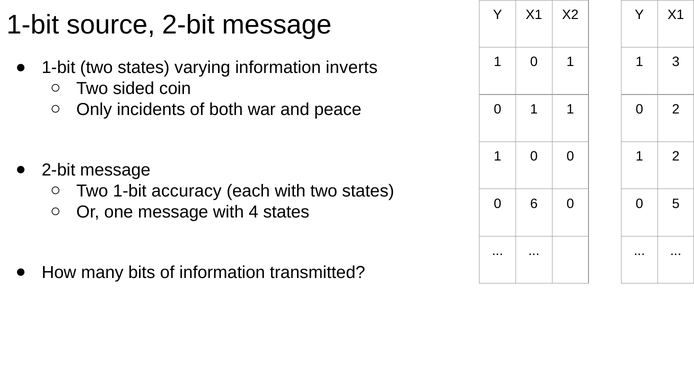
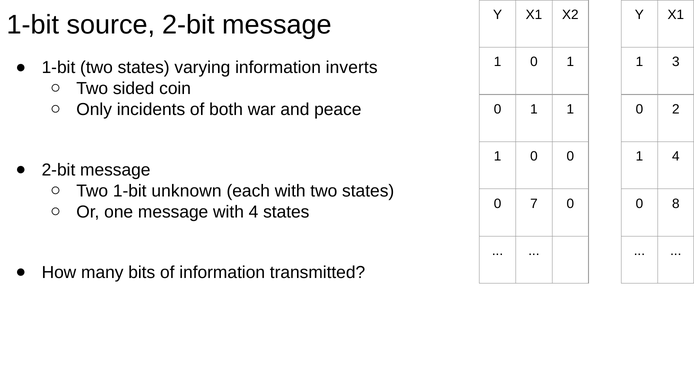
1 2: 2 -> 4
accuracy: accuracy -> unknown
6: 6 -> 7
5: 5 -> 8
